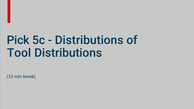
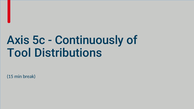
Pick: Pick -> Axis
Distributions at (89, 40): Distributions -> Continuously
